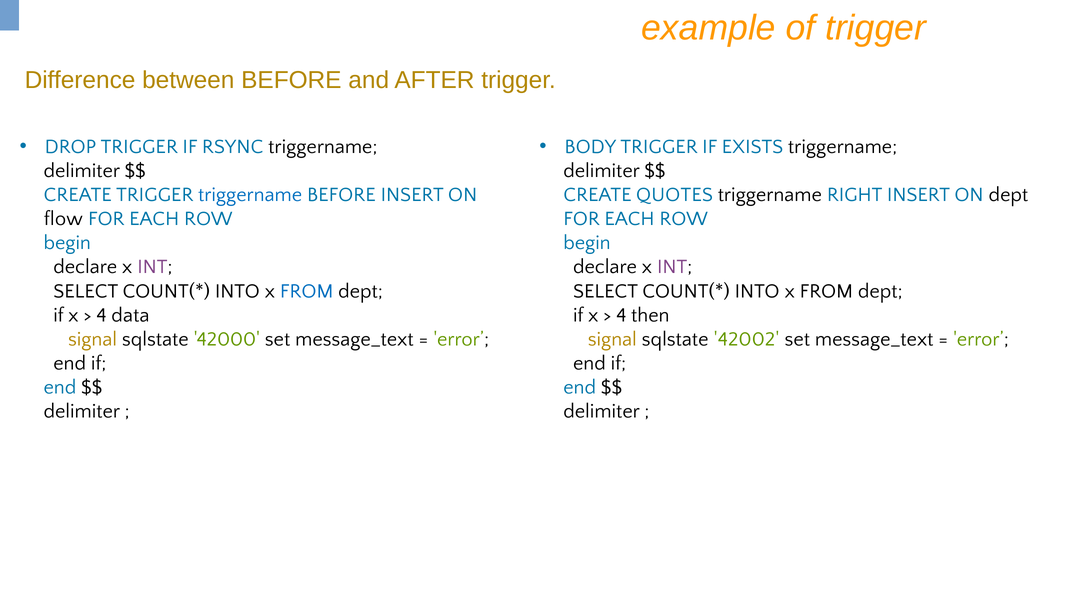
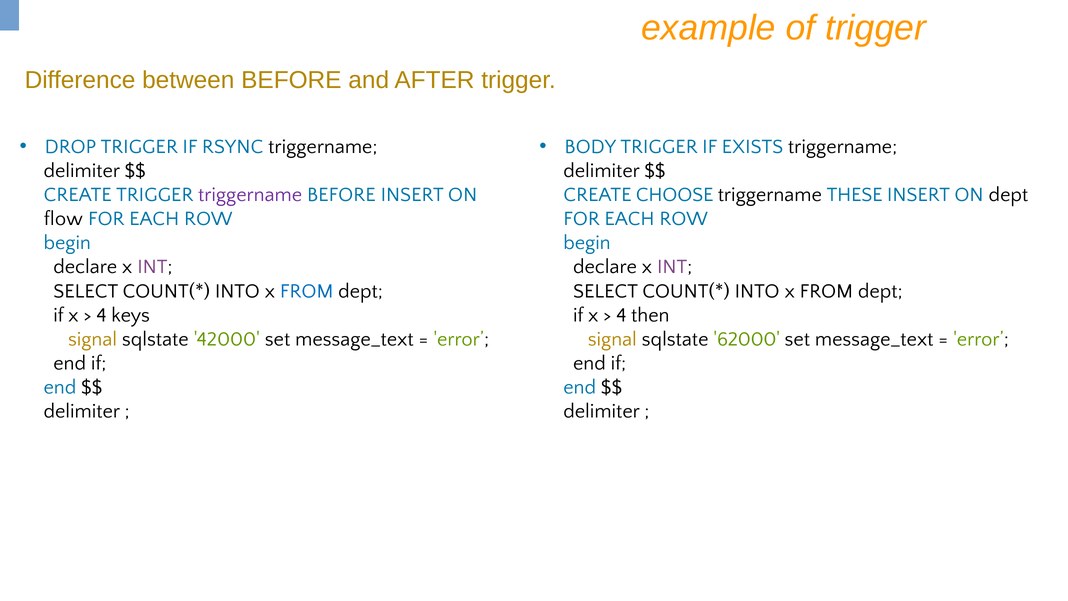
triggername at (250, 195) colour: blue -> purple
QUOTES: QUOTES -> CHOOSE
RIGHT: RIGHT -> THESE
data: data -> keys
42002: 42002 -> 62000
